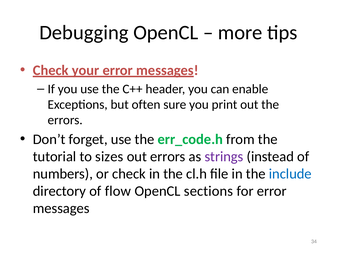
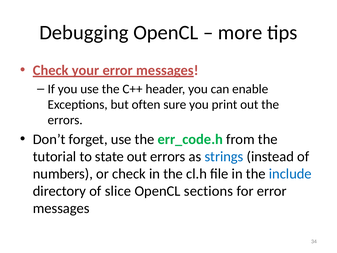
sizes: sizes -> state
strings colour: purple -> blue
flow: flow -> slice
